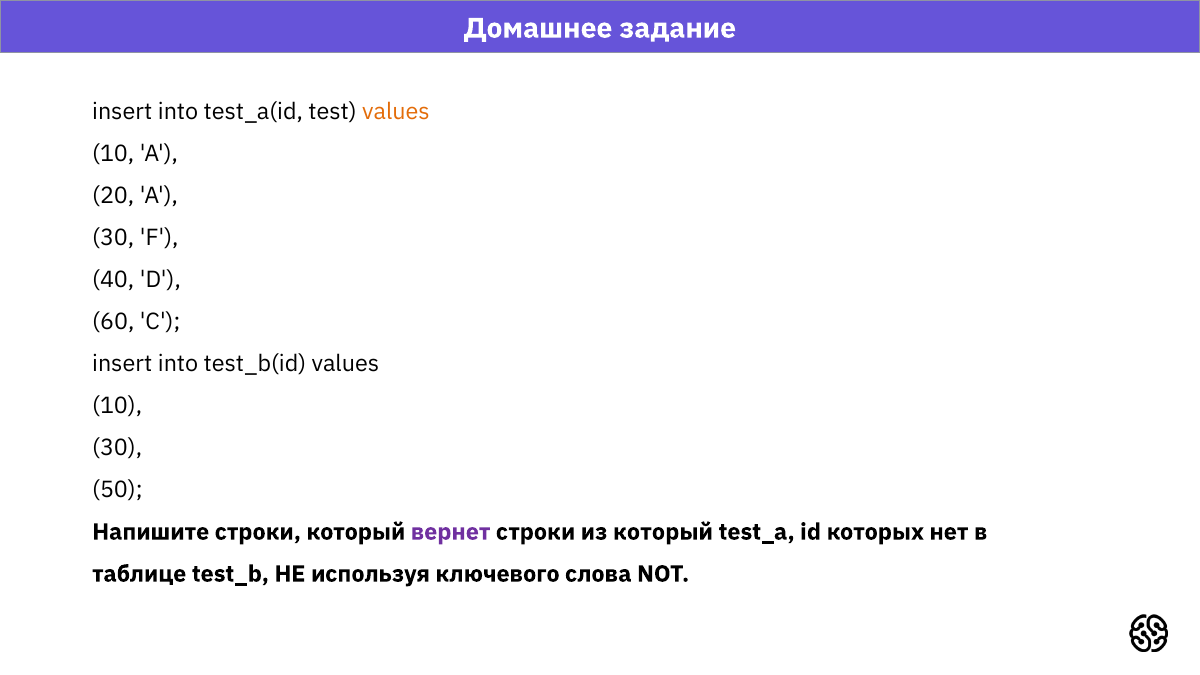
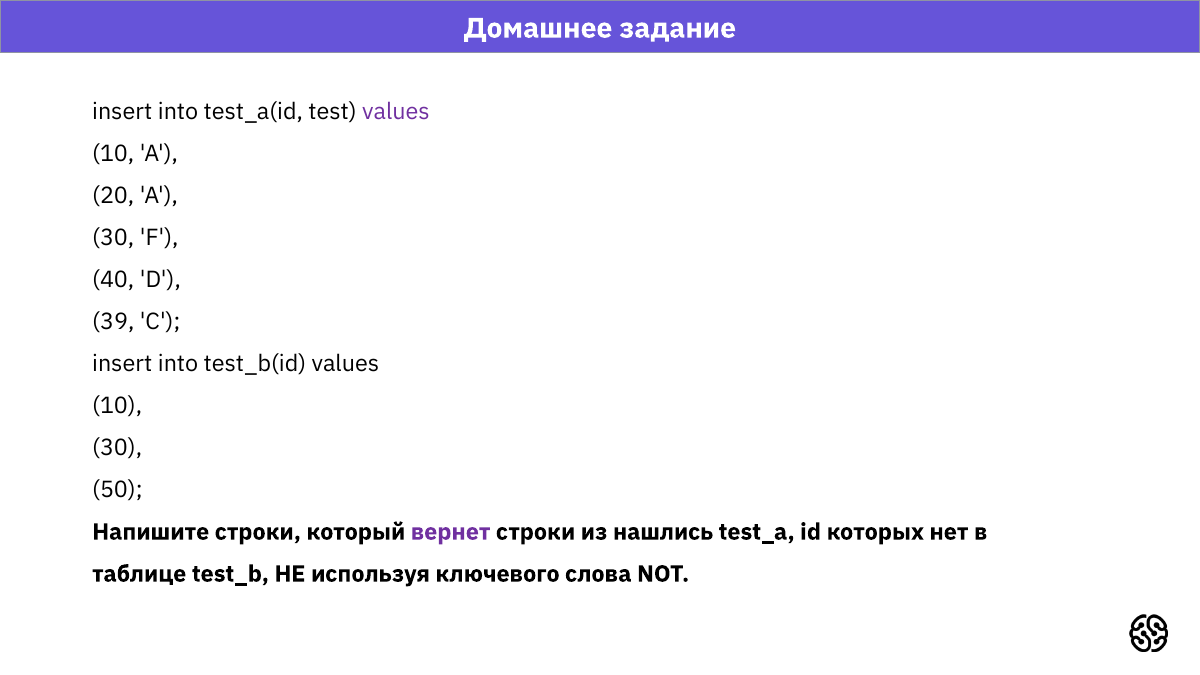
values at (396, 112) colour: orange -> purple
60: 60 -> 39
из который: который -> нашлись
